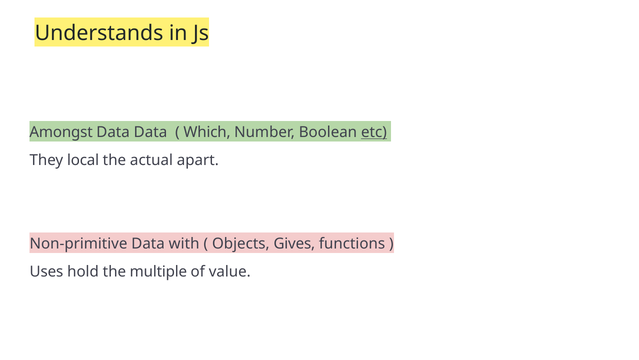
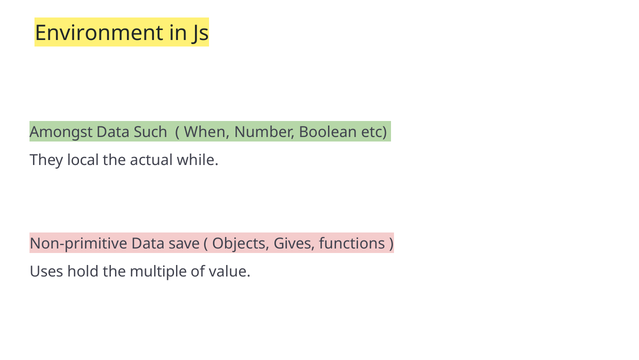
Understands: Understands -> Environment
Data Data: Data -> Such
Which: Which -> When
etc underline: present -> none
apart: apart -> while
with: with -> save
